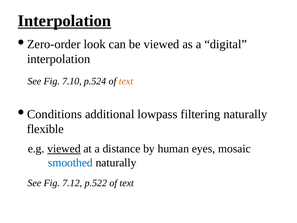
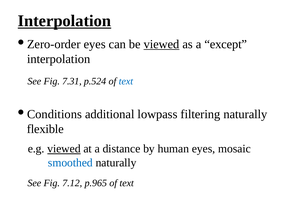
Zero-order look: look -> eyes
viewed at (162, 44) underline: none -> present
digital: digital -> except
7.10: 7.10 -> 7.31
text at (126, 81) colour: orange -> blue
p.522: p.522 -> p.965
